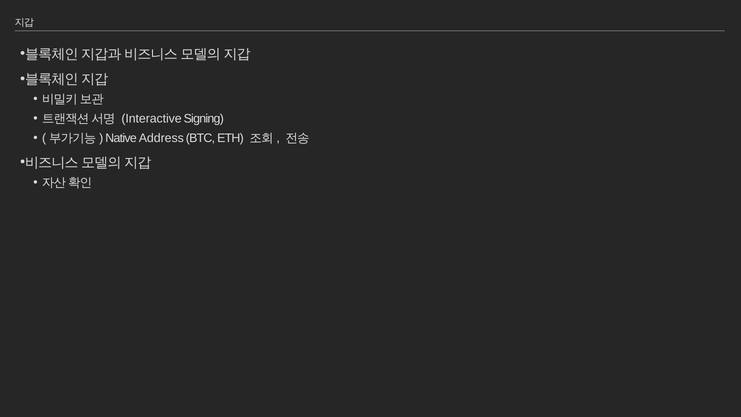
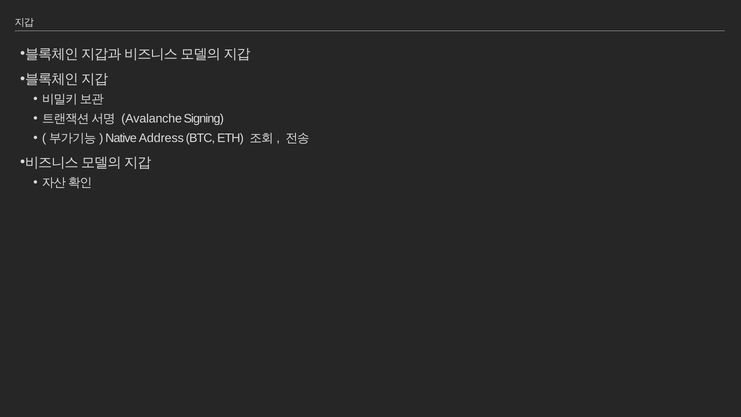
Interactive: Interactive -> Avalanche
